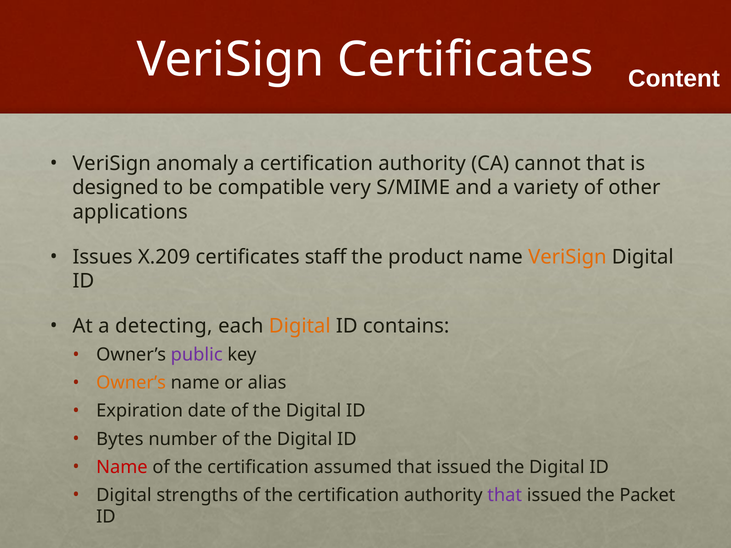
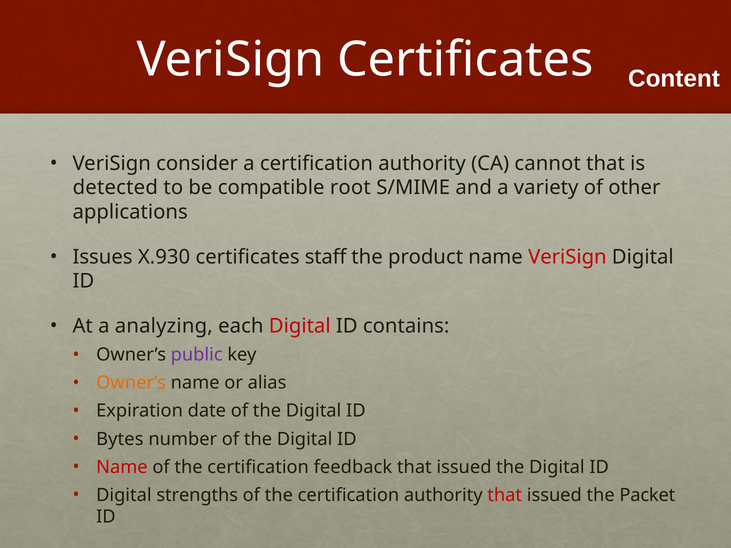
anomaly: anomaly -> consider
designed: designed -> detected
very: very -> root
X.209: X.209 -> X.930
VeriSign at (567, 257) colour: orange -> red
detecting: detecting -> analyzing
Digital at (300, 326) colour: orange -> red
assumed: assumed -> feedback
that at (505, 495) colour: purple -> red
